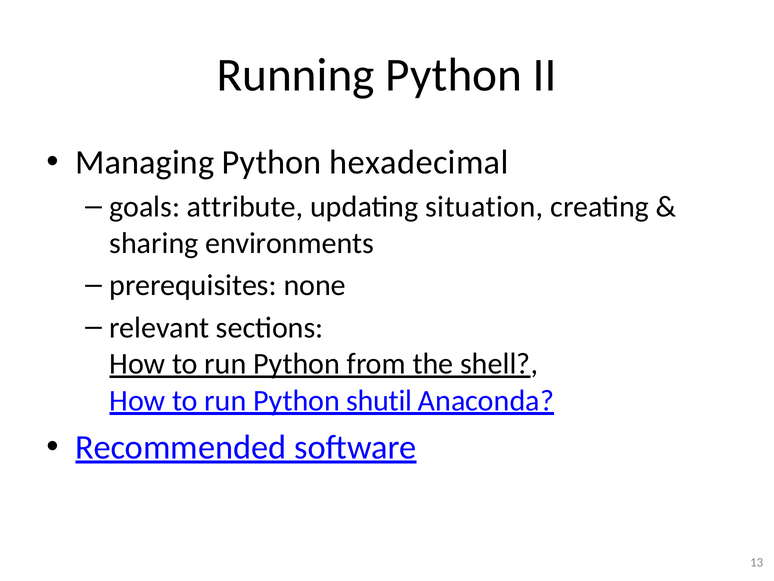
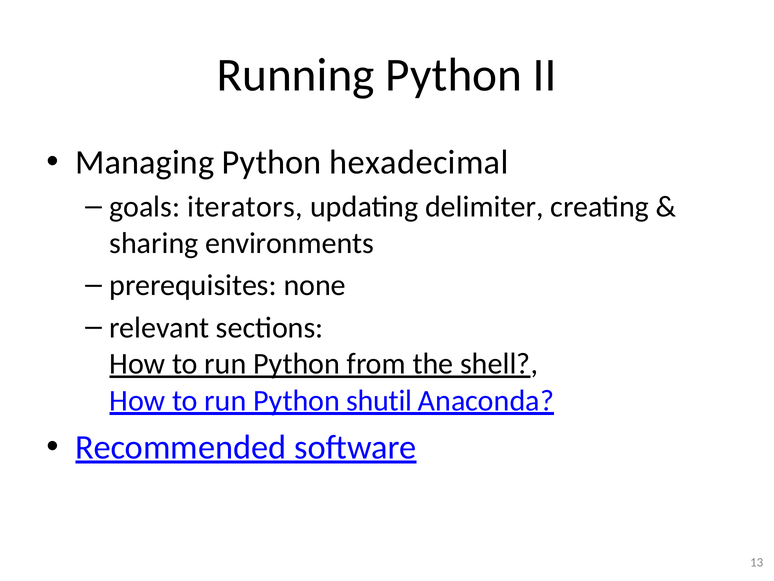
attribute: attribute -> iterators
situation: situation -> delimiter
